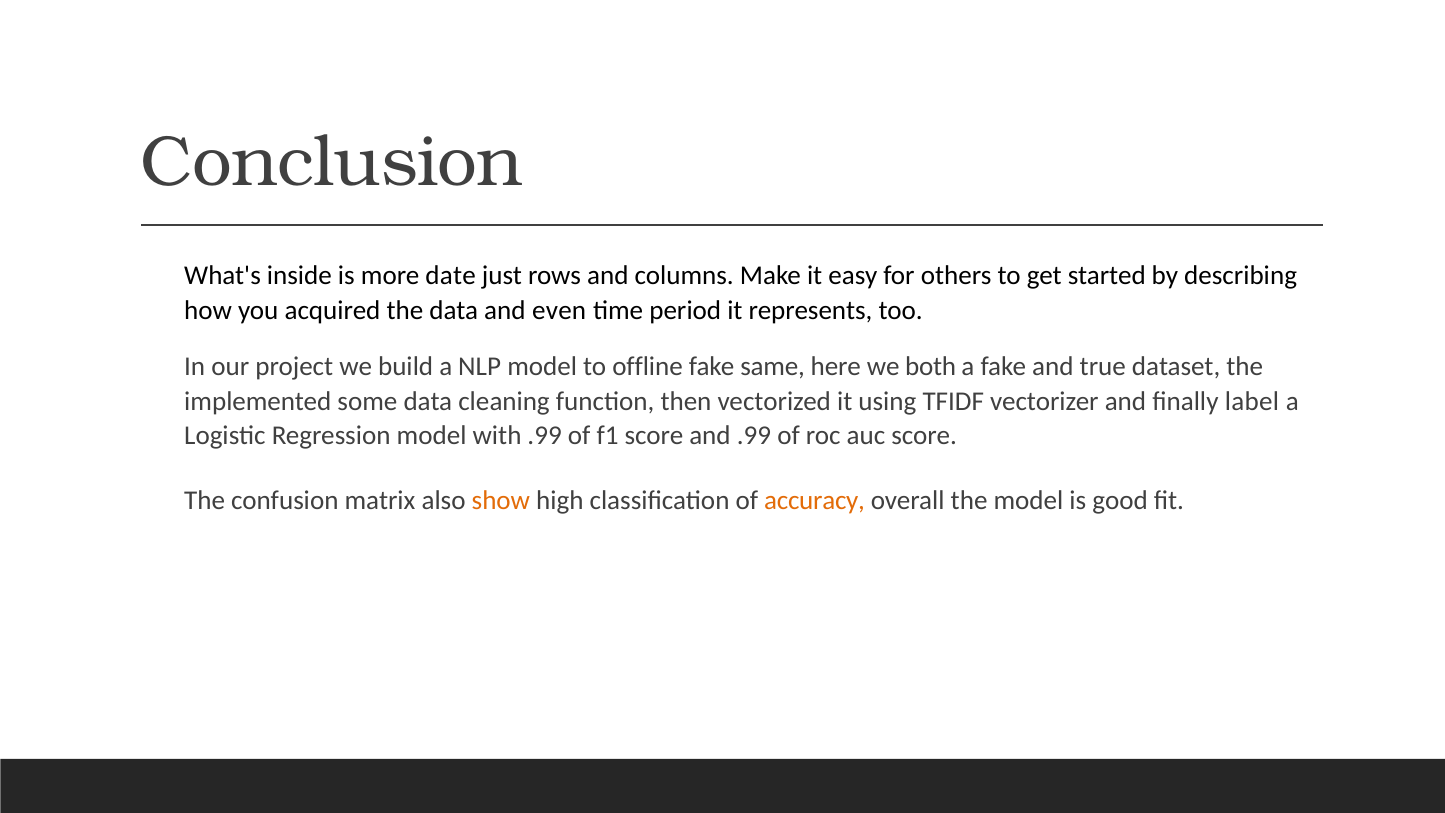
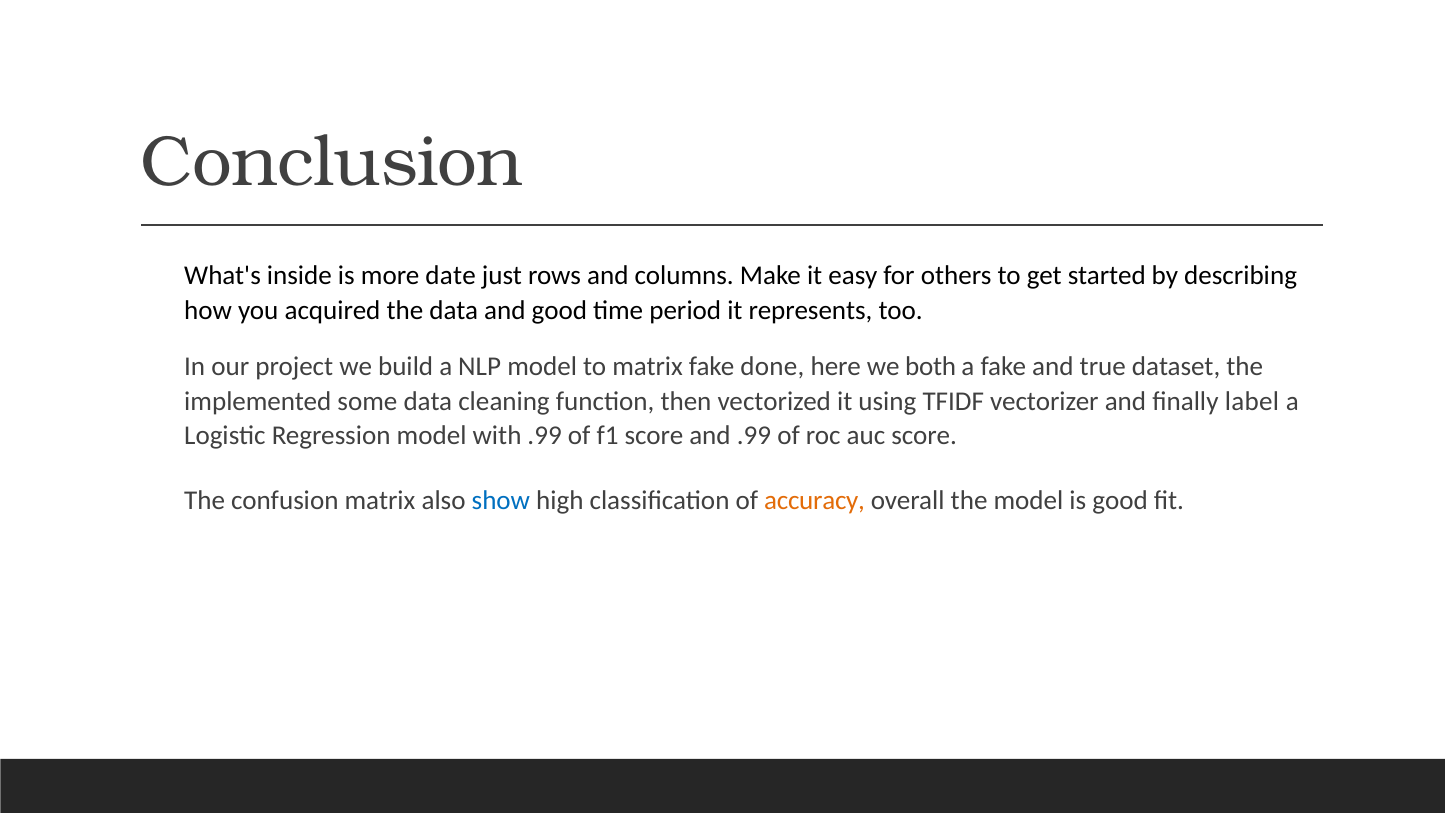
and even: even -> good
to offline: offline -> matrix
same: same -> done
show colour: orange -> blue
